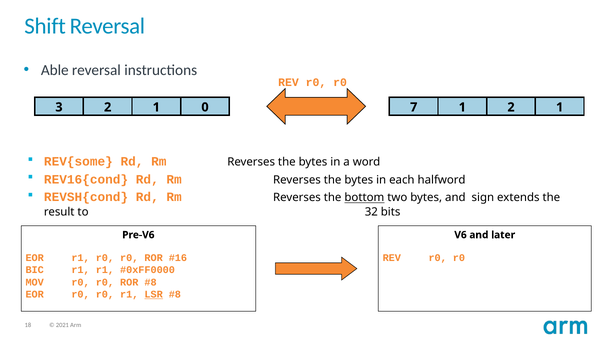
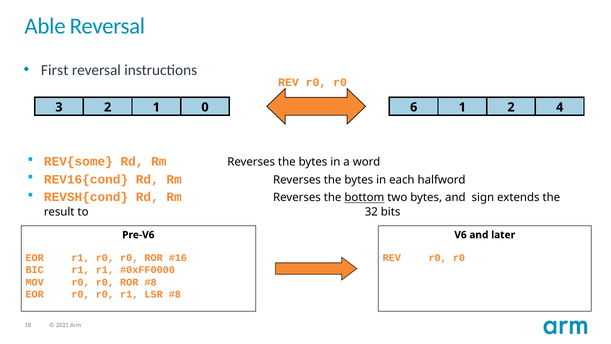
Shift: Shift -> Able
Able: Able -> First
7: 7 -> 6
1 1: 1 -> 4
LSR underline: present -> none
